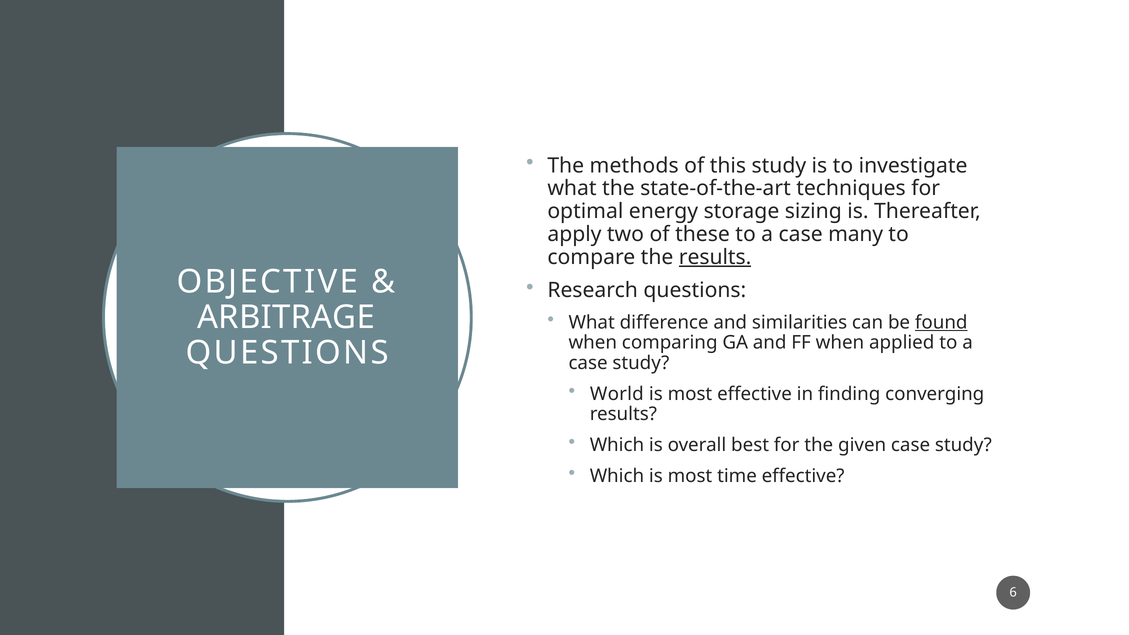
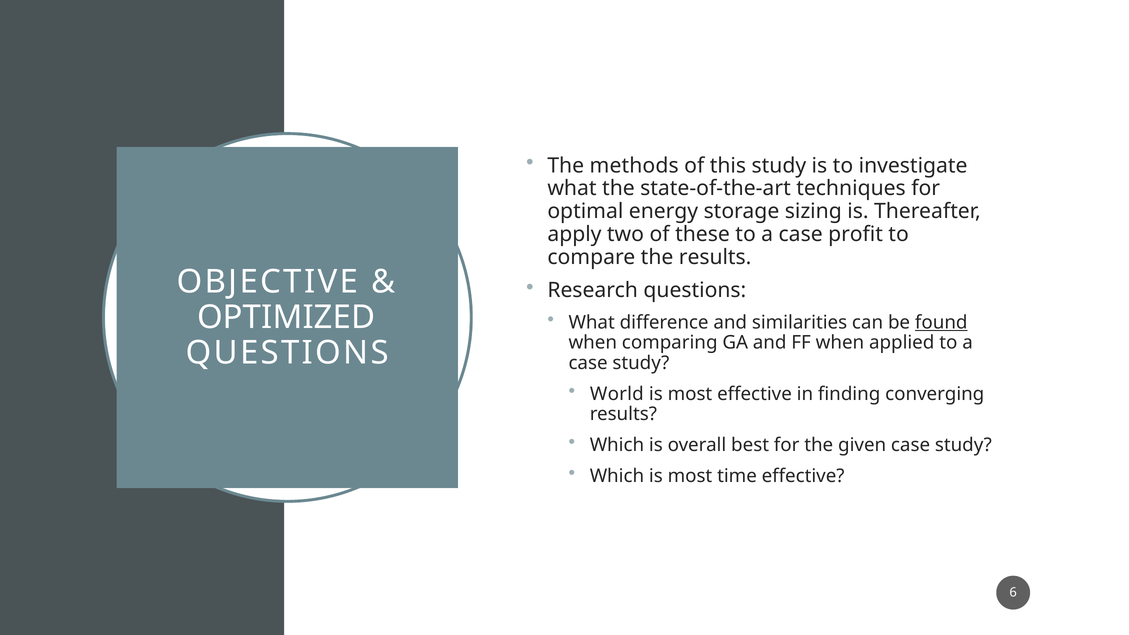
many: many -> profit
results at (715, 257) underline: present -> none
ARBITRAGE: ARBITRAGE -> OPTIMIZED
